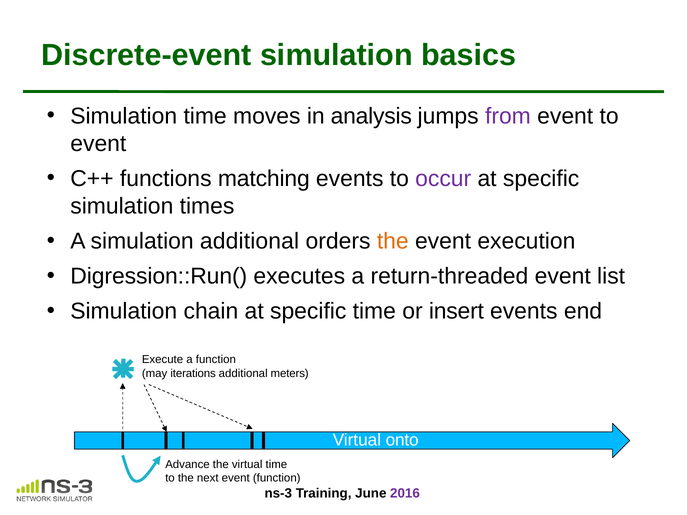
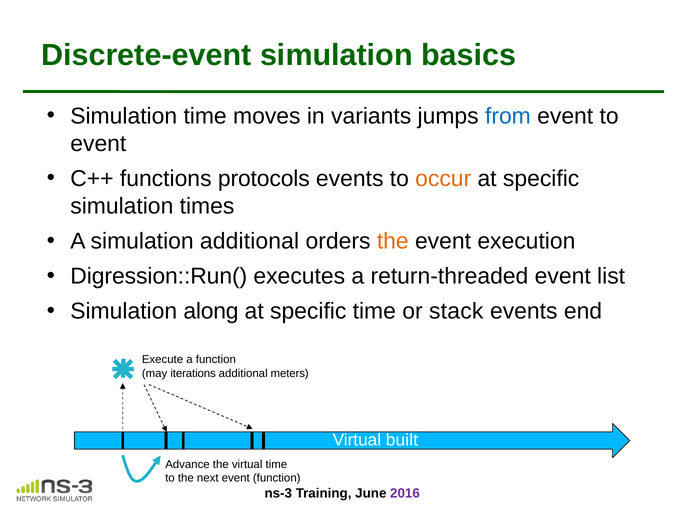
analysis: analysis -> variants
from colour: purple -> blue
matching: matching -> protocols
occur colour: purple -> orange
chain: chain -> along
insert: insert -> stack
onto: onto -> built
